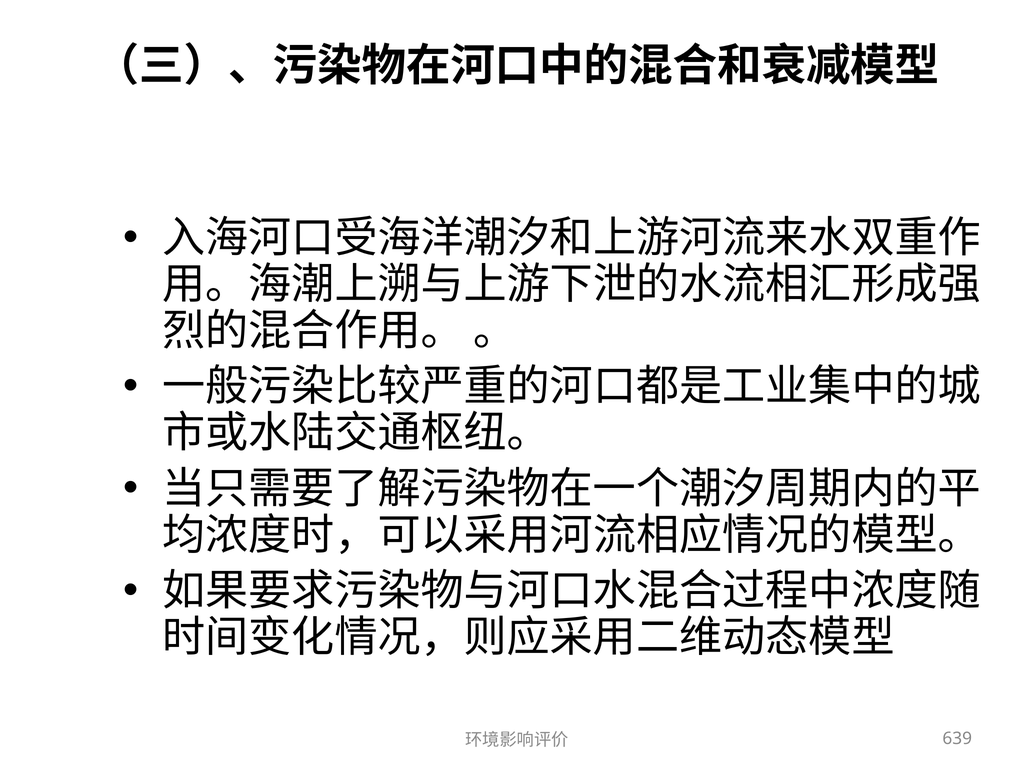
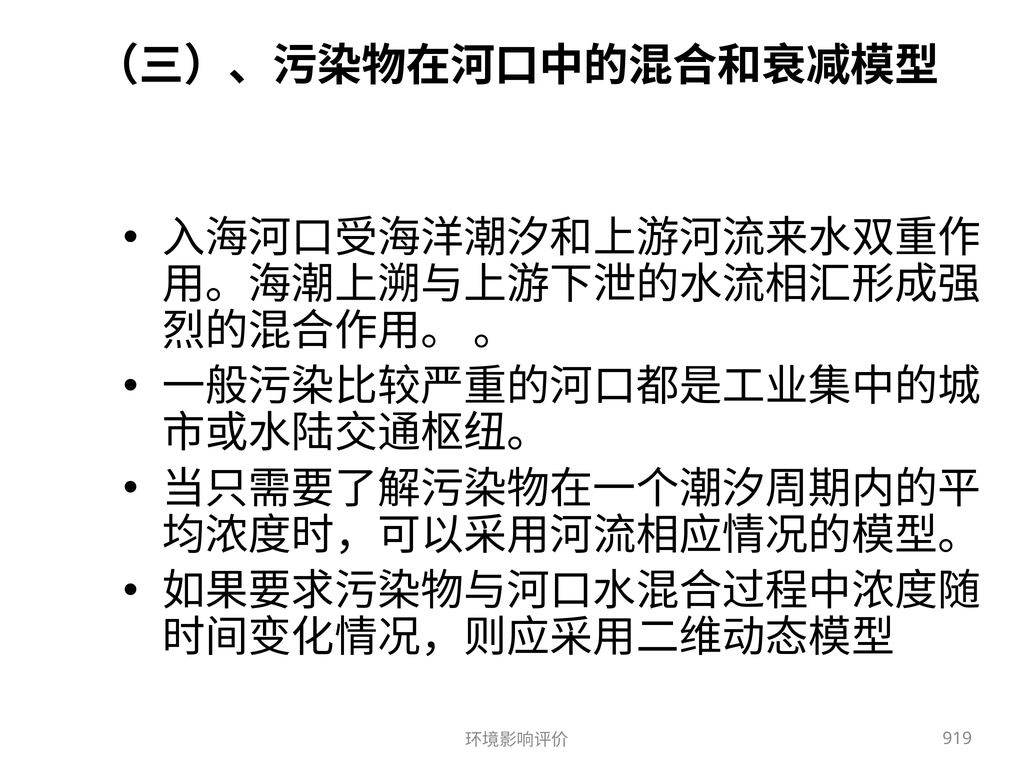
639: 639 -> 919
